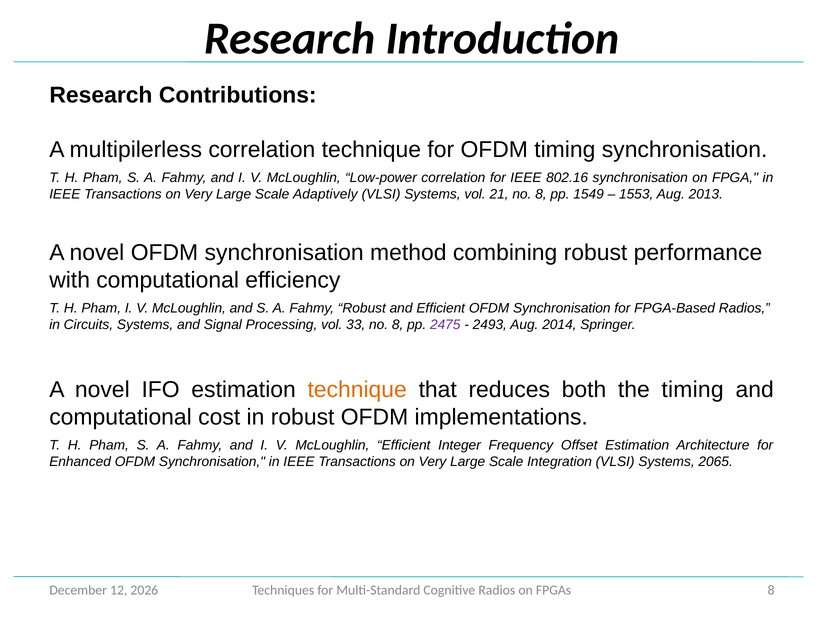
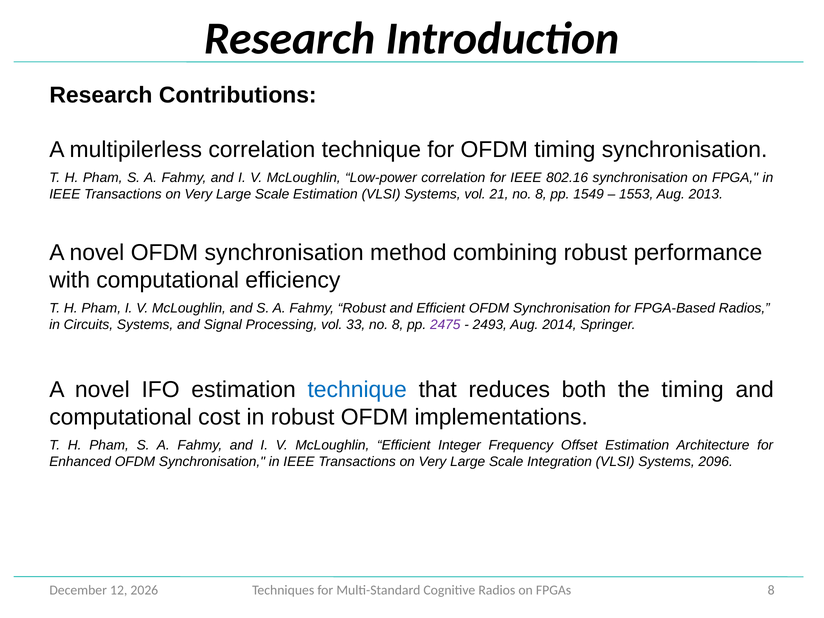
Scale Adaptively: Adaptively -> Estimation
technique at (357, 390) colour: orange -> blue
2065: 2065 -> 2096
